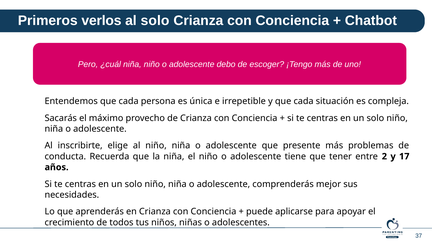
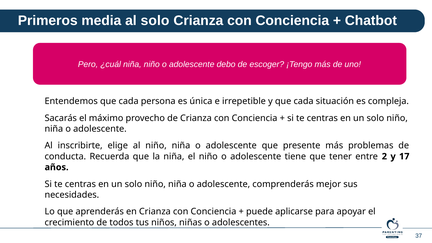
verlos: verlos -> media
